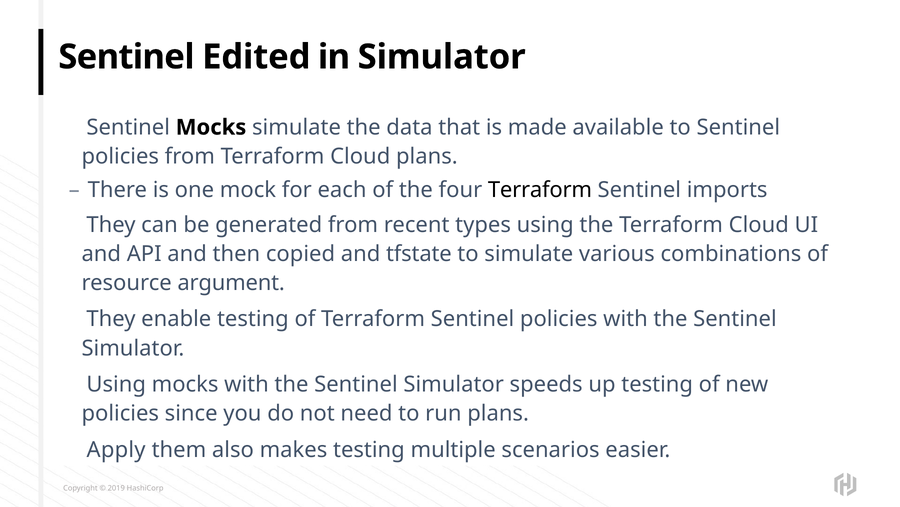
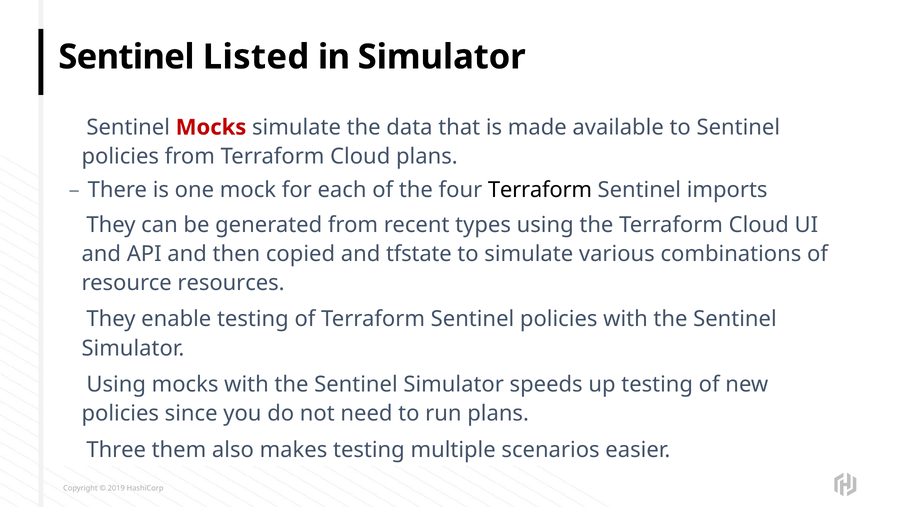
Edited: Edited -> Listed
Mocks at (211, 127) colour: black -> red
argument: argument -> resources
Apply: Apply -> Three
